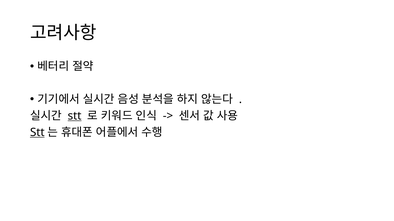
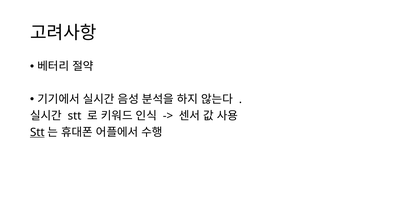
stt at (75, 116) underline: present -> none
